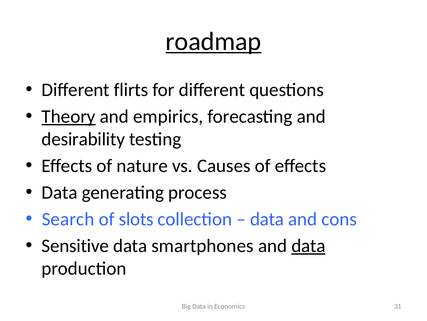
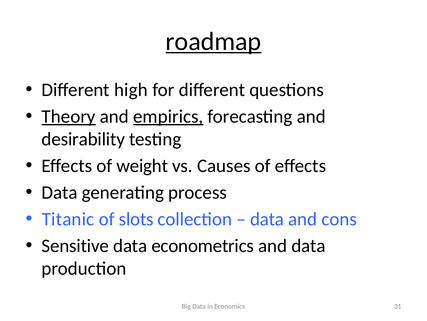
flirts: flirts -> high
empirics underline: none -> present
nature: nature -> weight
Search: Search -> Titanic
smartphones: smartphones -> econometrics
data at (308, 245) underline: present -> none
